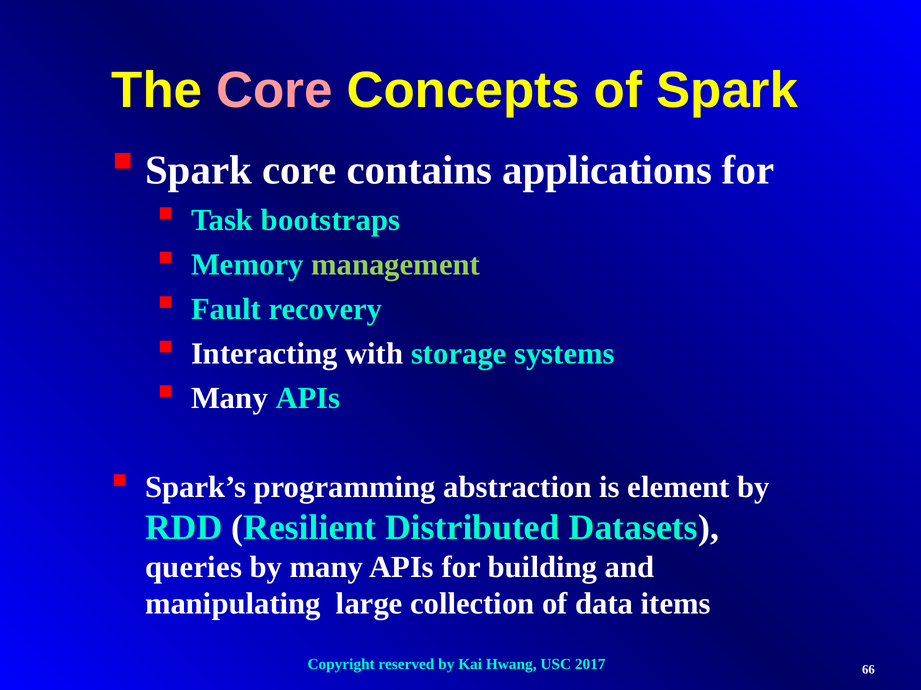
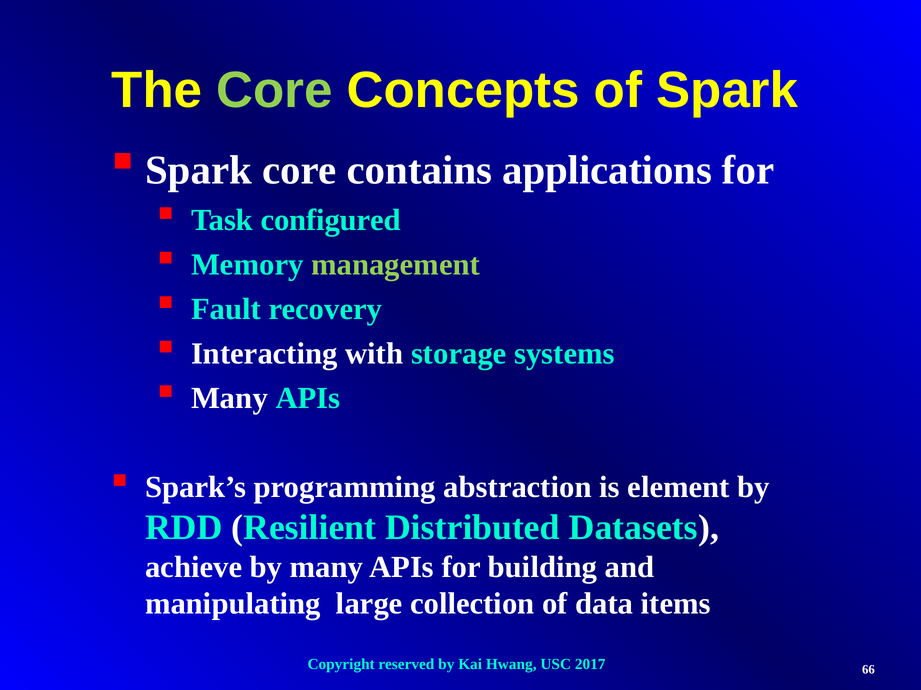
Core at (275, 90) colour: pink -> light green
bootstraps: bootstraps -> configured
queries: queries -> achieve
